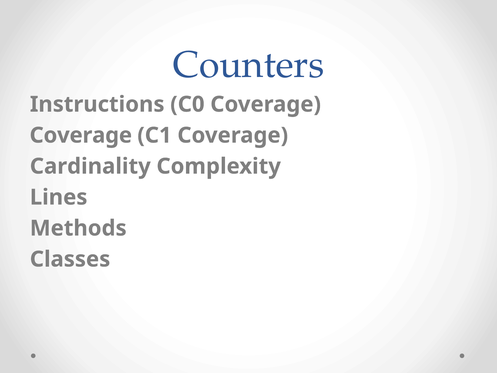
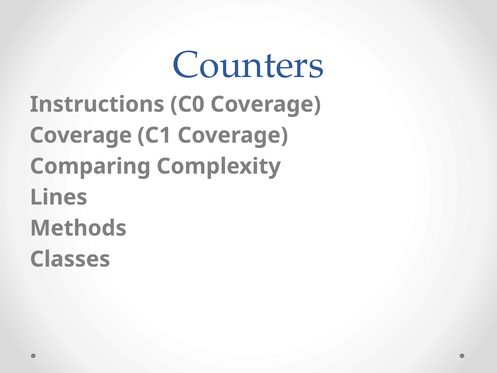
Cardinality: Cardinality -> Comparing
